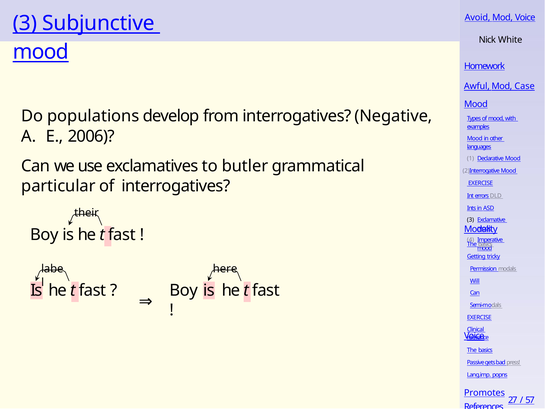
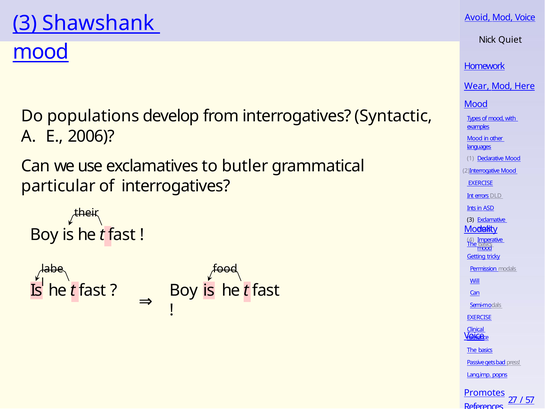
Subjunctive: Subjunctive -> Shawshank
White: White -> Quiet
Awful: Awful -> Wear
Case: Case -> Here
Negative: Negative -> Syntactic
here: here -> food
